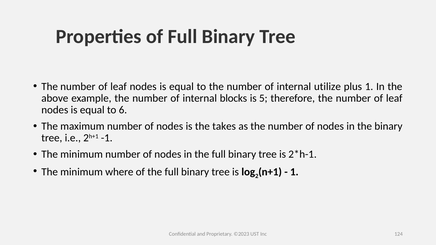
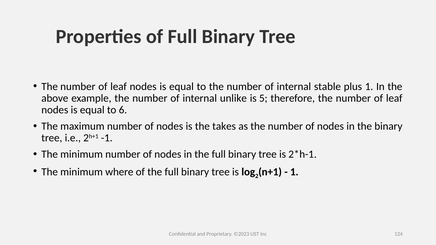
utilize: utilize -> stable
blocks: blocks -> unlike
